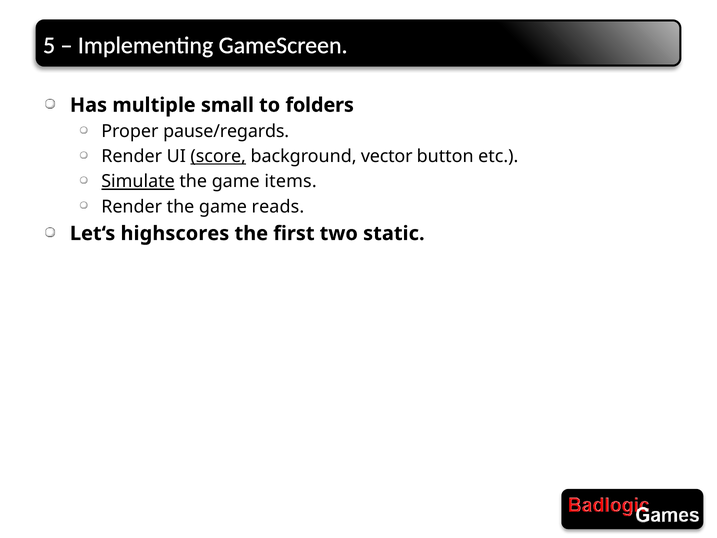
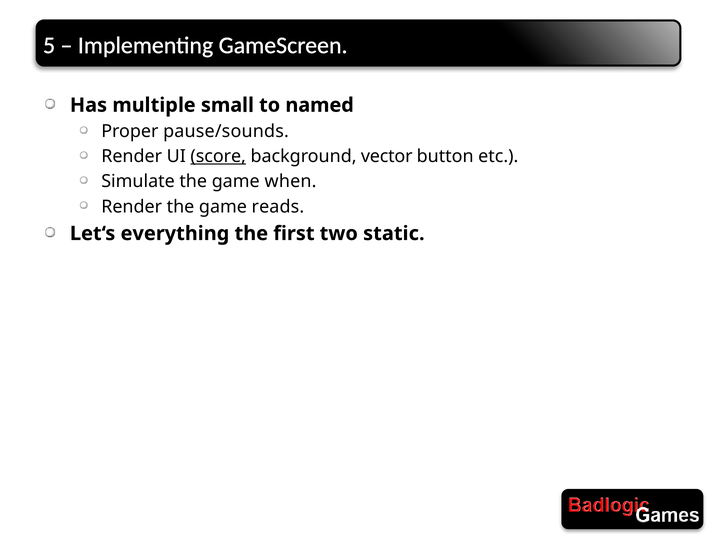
folders: folders -> named
pause/regards: pause/regards -> pause/sounds
Simulate underline: present -> none
items: items -> when
highscores: highscores -> everything
